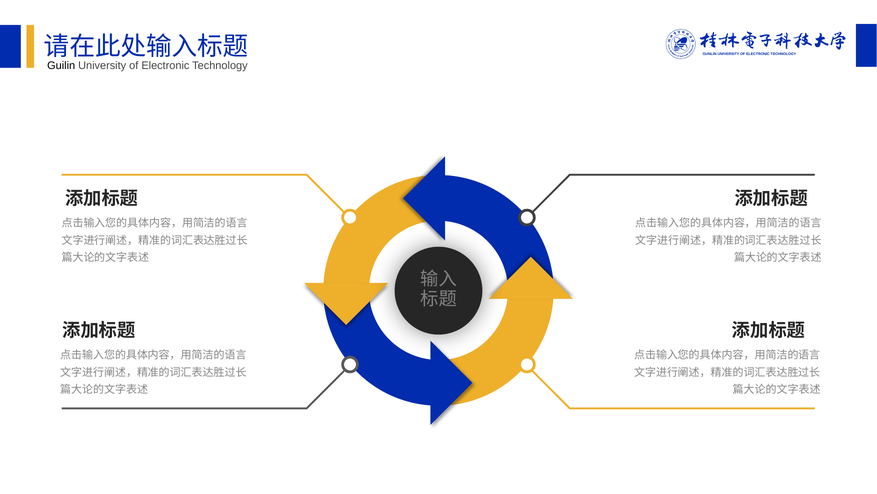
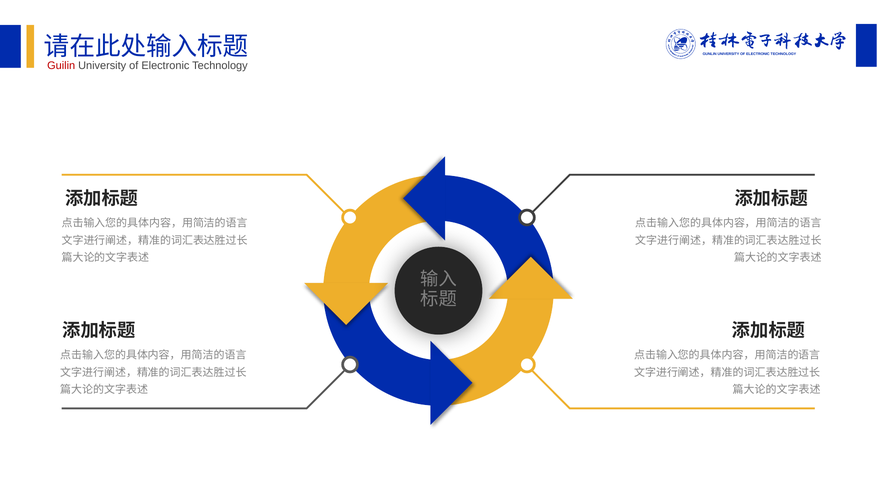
Guilin colour: black -> red
